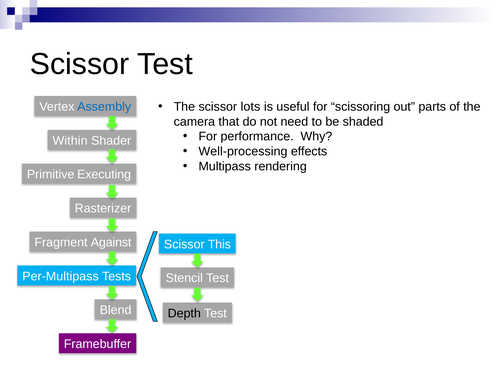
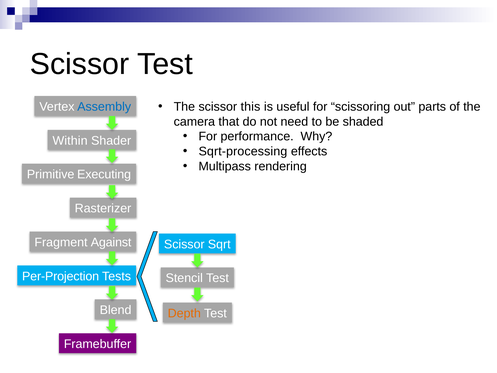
lots: lots -> this
Well-processing: Well-processing -> Sqrt-processing
This: This -> Sqrt
Per-Multipass: Per-Multipass -> Per-Projection
Depth colour: black -> orange
